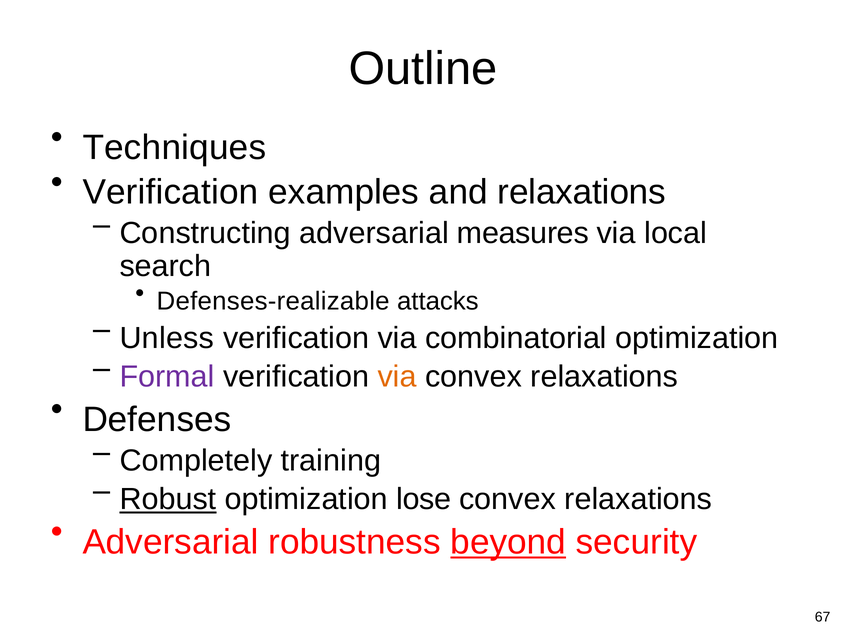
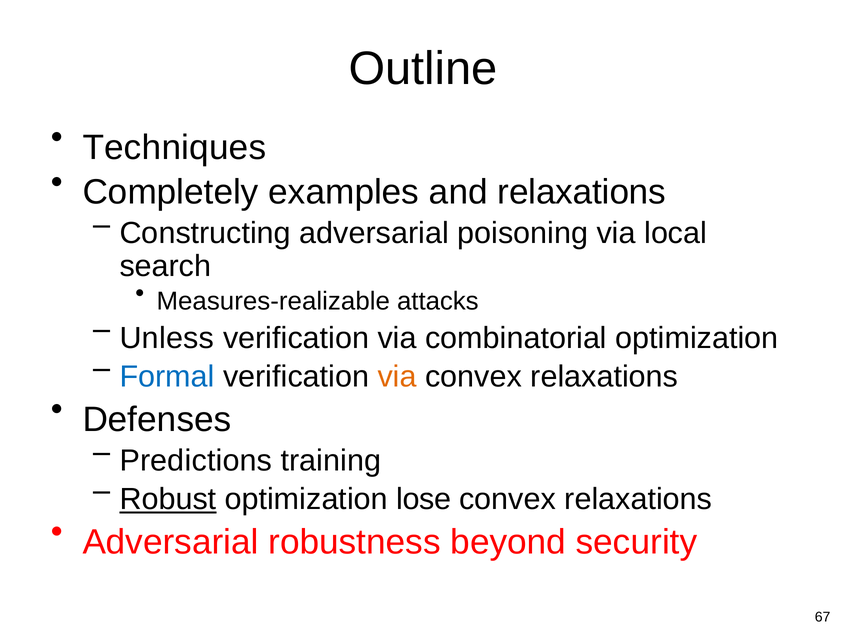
Verification at (170, 193): Verification -> Completely
measures: measures -> poisoning
Defenses-realizable: Defenses-realizable -> Measures-realizable
Formal colour: purple -> blue
Completely: Completely -> Predictions
beyond underline: present -> none
